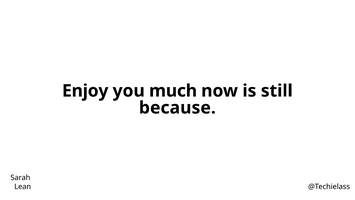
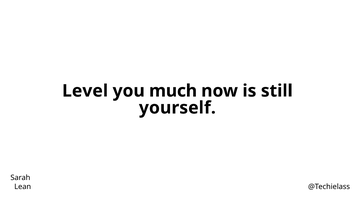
Enjoy: Enjoy -> Level
because: because -> yourself
